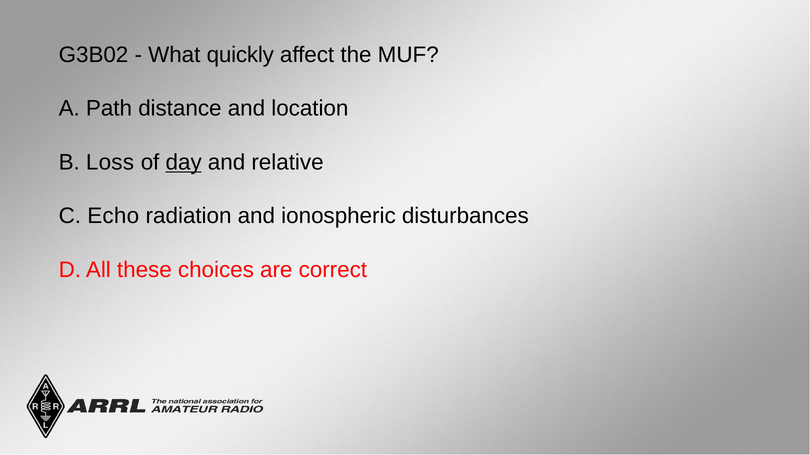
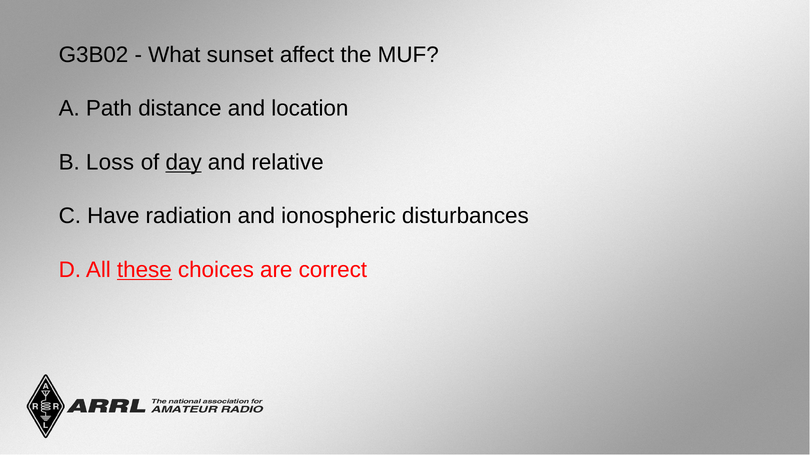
quickly: quickly -> sunset
Echo: Echo -> Have
these underline: none -> present
